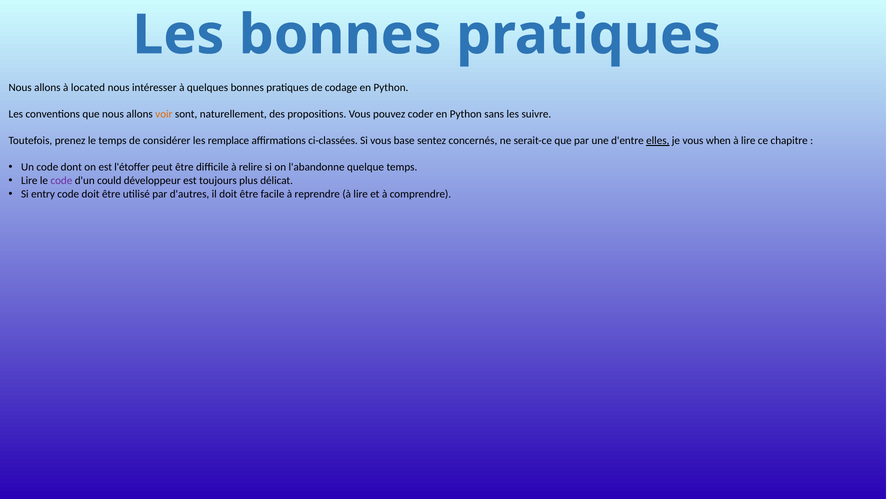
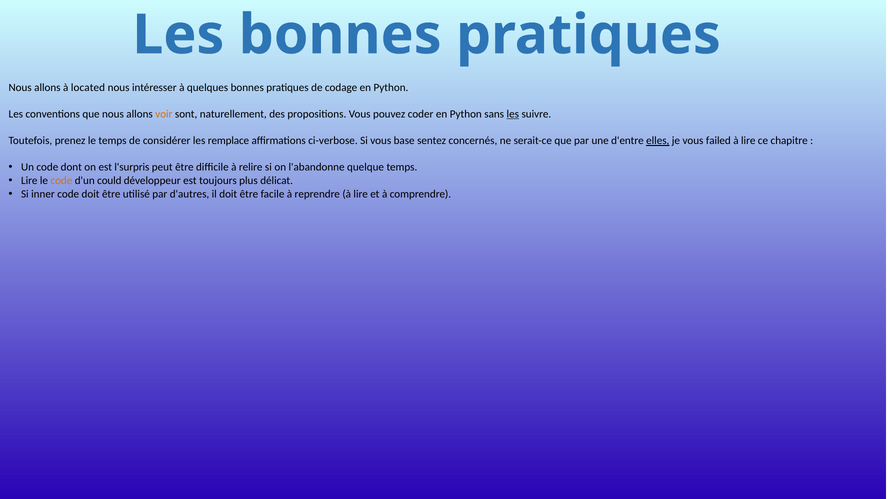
les at (513, 114) underline: none -> present
ci-classées: ci-classées -> ci-verbose
when: when -> failed
l'étoffer: l'étoffer -> l'surpris
code at (61, 181) colour: purple -> orange
entry: entry -> inner
